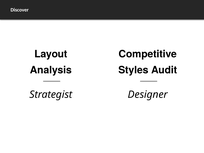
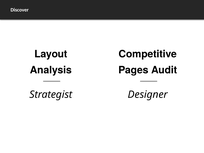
Styles: Styles -> Pages
